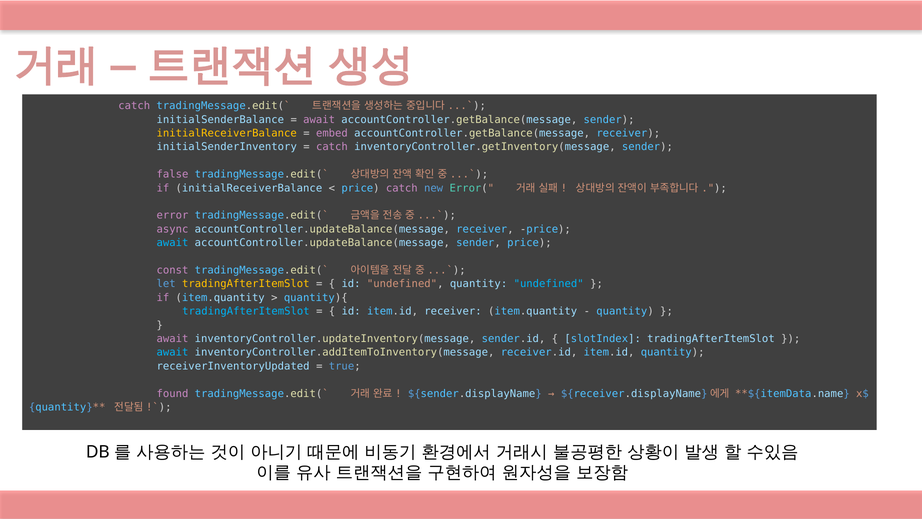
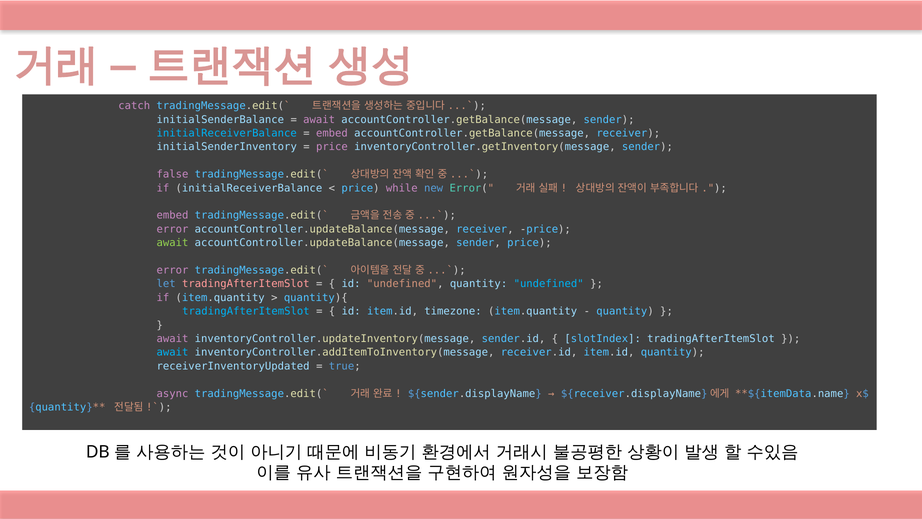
initialReceiverBalance at (227, 133) colour: yellow -> light blue
catch at (332, 147): catch -> price
price catch: catch -> while
error at (172, 215): error -> embed
async at (172, 229): async -> error
await at (172, 243) colour: light blue -> light green
const at (172, 270): const -> error
tradingAfterItemSlot at (246, 284) colour: yellow -> pink
item.id receiver: receiver -> timezone
found: found -> async
